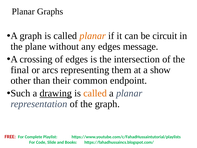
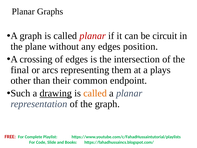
planar at (93, 36) colour: orange -> red
message: message -> position
show: show -> plays
